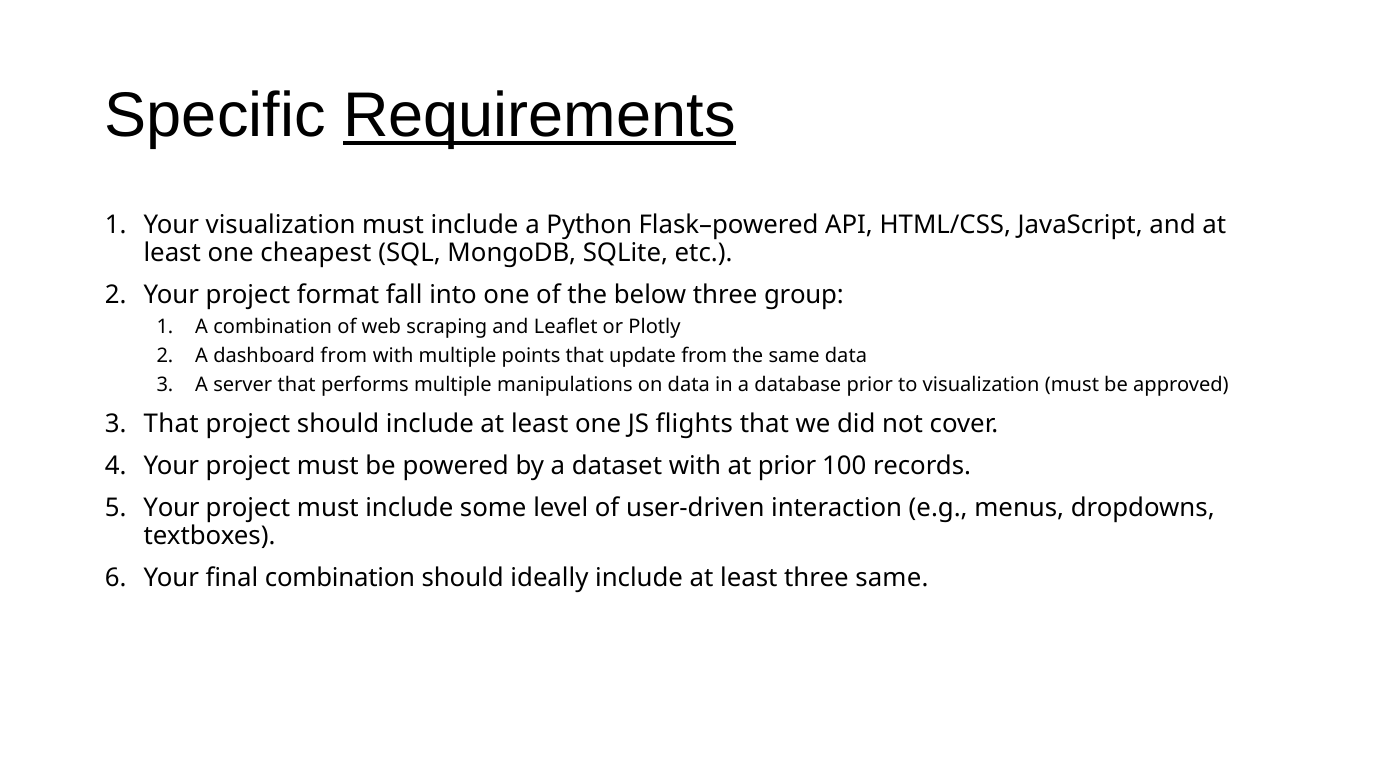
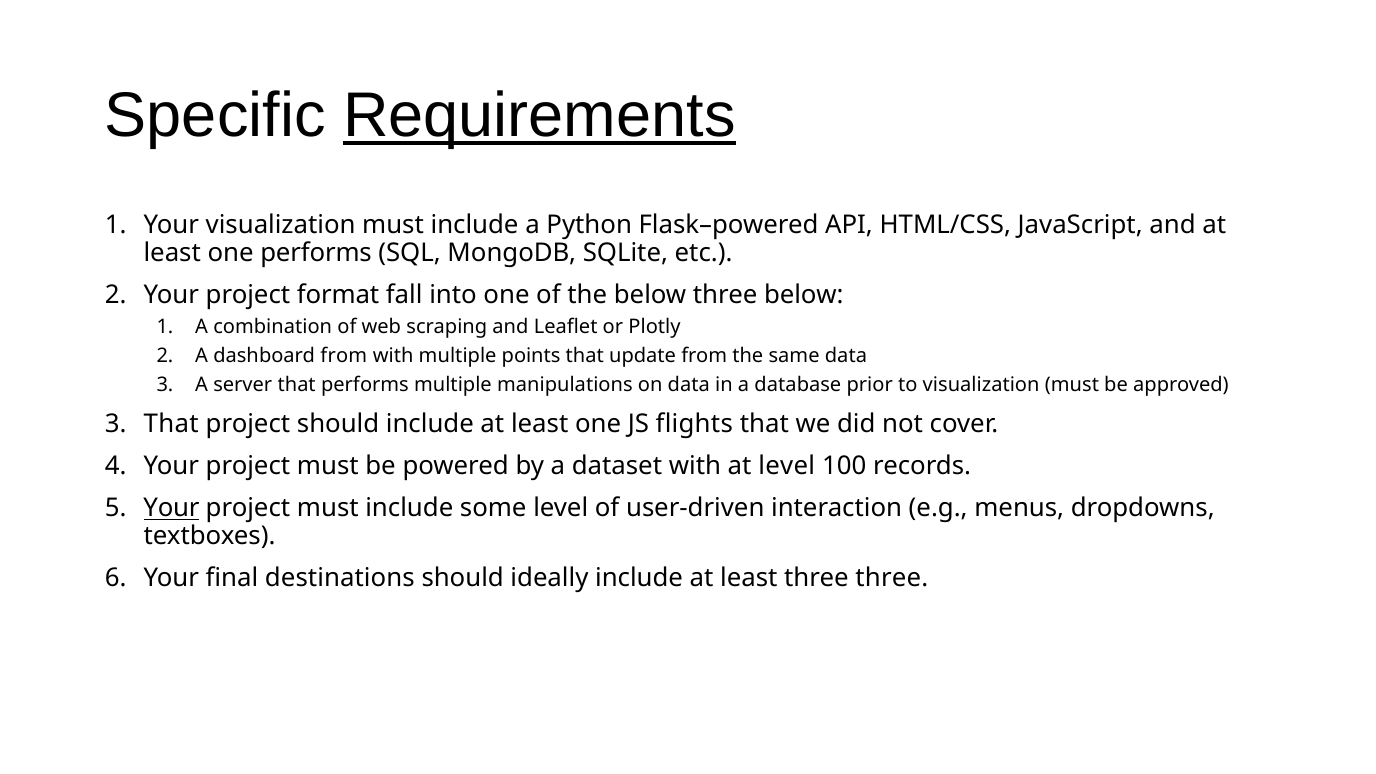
one cheapest: cheapest -> performs
three group: group -> below
at prior: prior -> level
Your at (171, 508) underline: none -> present
final combination: combination -> destinations
three same: same -> three
